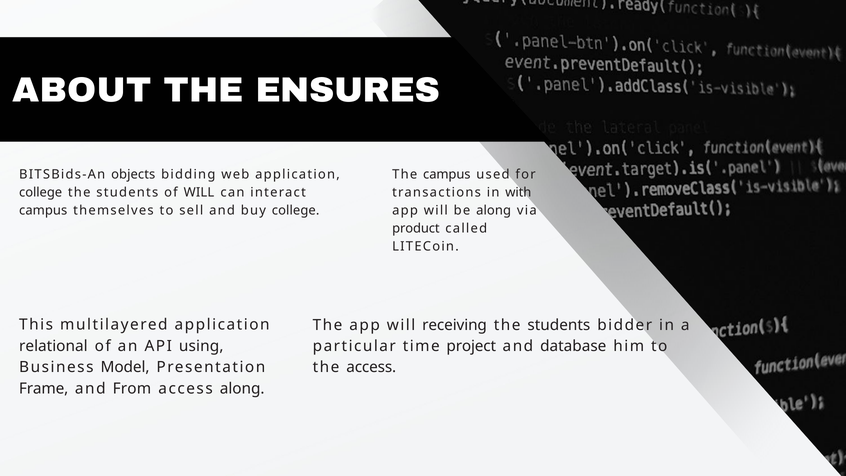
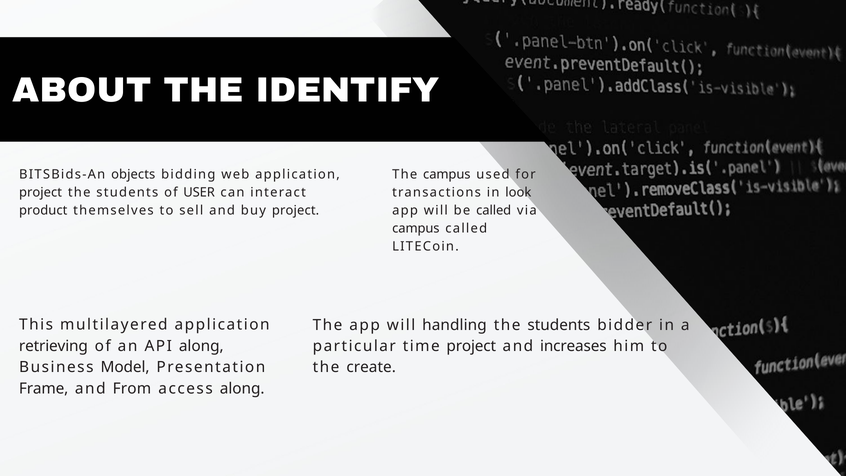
ENSURES: ENSURES -> IDENTIFY
college at (41, 193): college -> project
of WILL: WILL -> USER
with: with -> look
campus at (43, 210): campus -> product
buy college: college -> project
be along: along -> called
product at (416, 228): product -> campus
receiving: receiving -> handling
relational: relational -> retrieving
API using: using -> along
database: database -> increases
the access: access -> create
